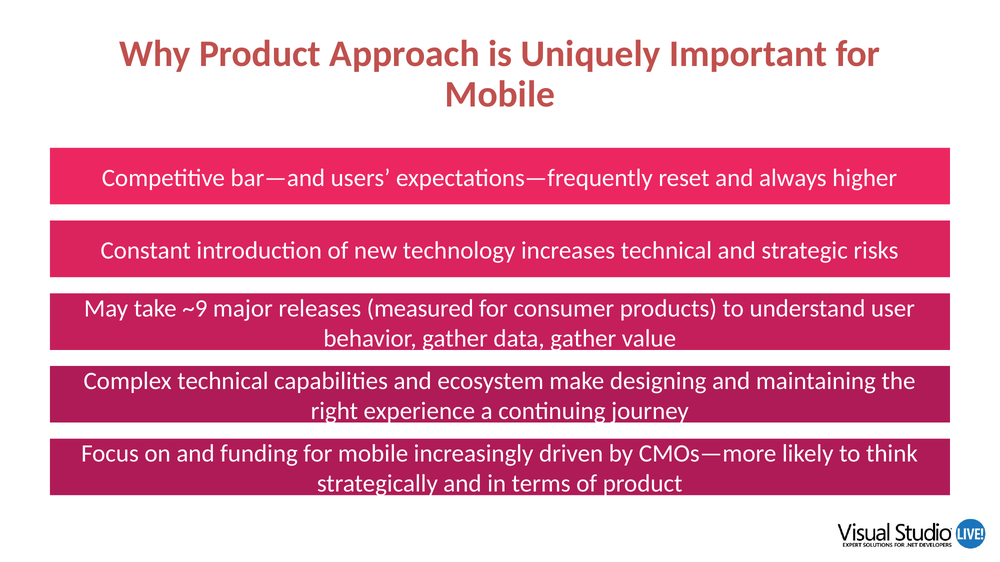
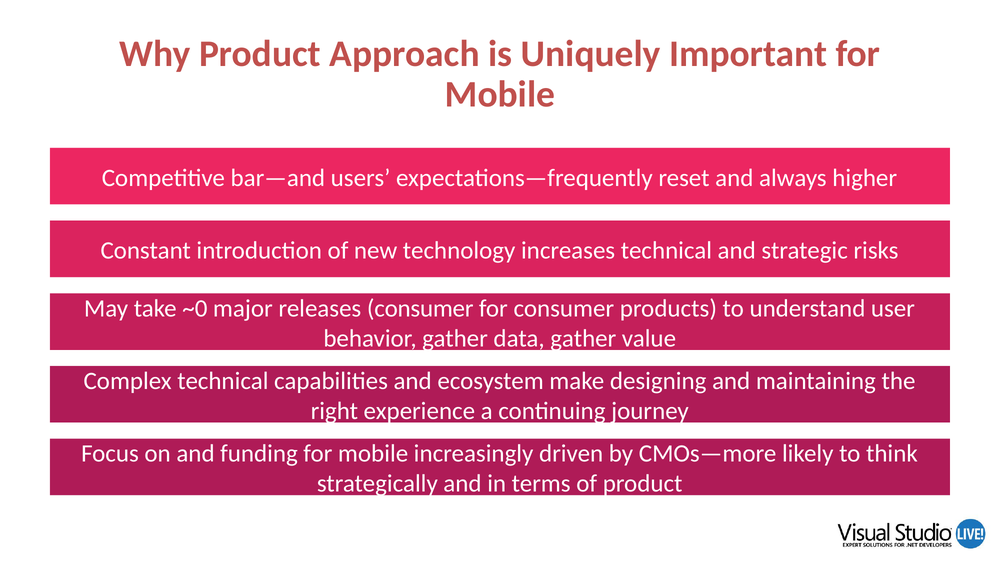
~9: ~9 -> ~0
releases measured: measured -> consumer
